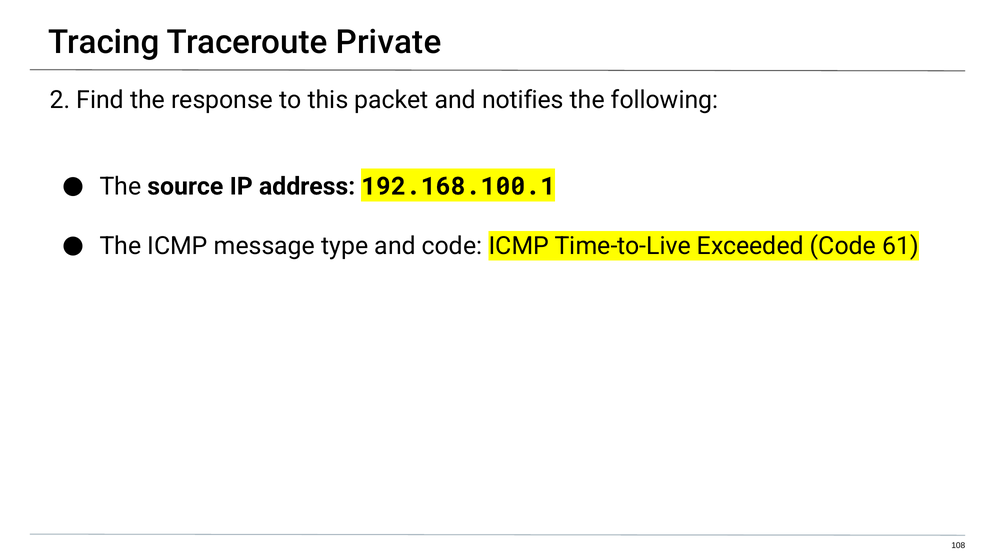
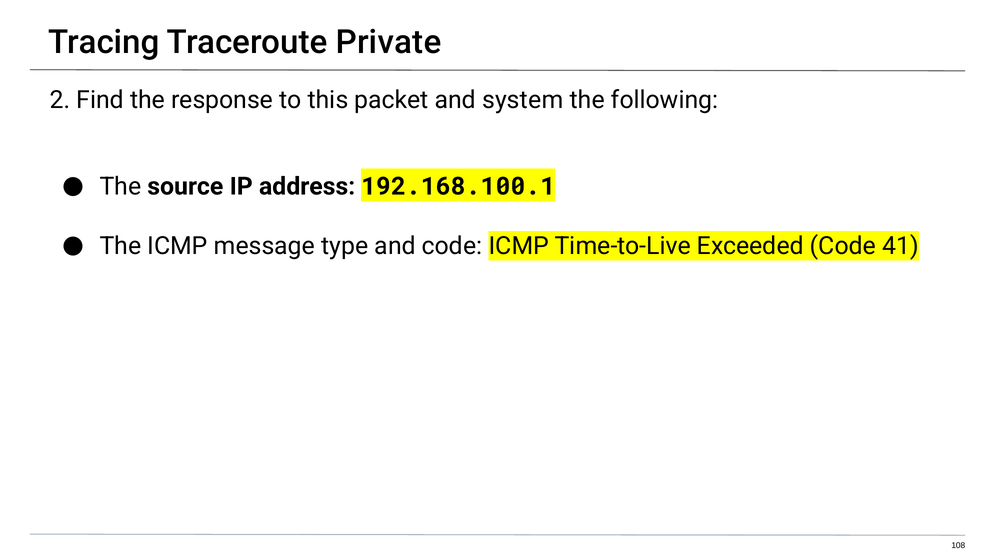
notifies: notifies -> system
61: 61 -> 41
